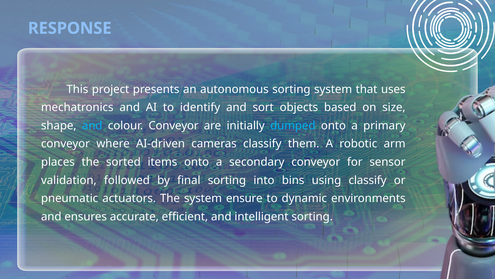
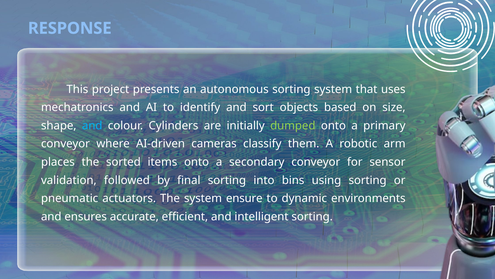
colour Conveyor: Conveyor -> Cylinders
dumped colour: light blue -> light green
using classify: classify -> sorting
